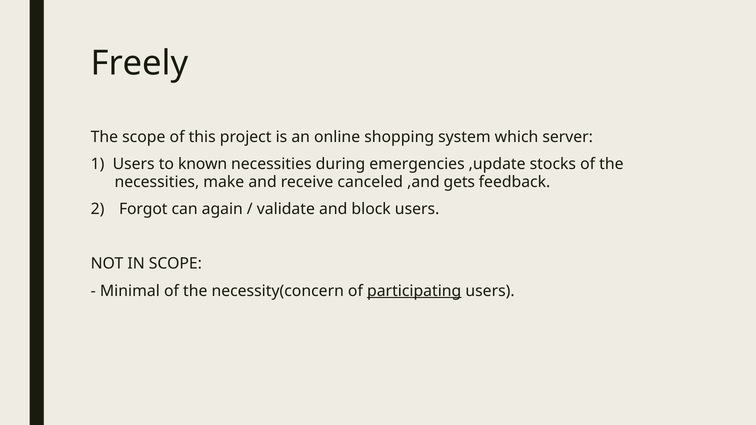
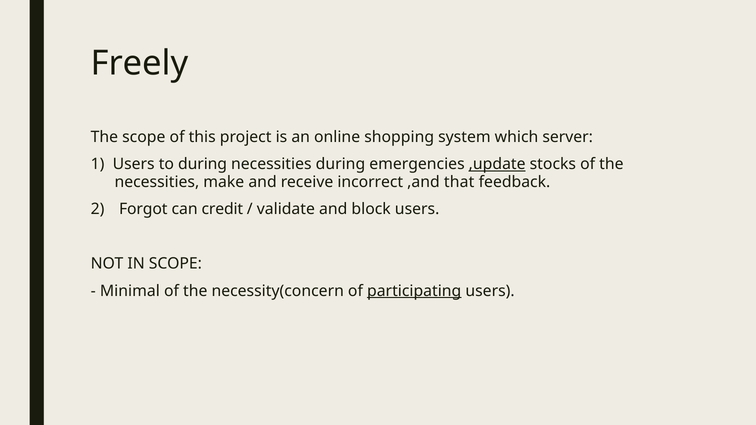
to known: known -> during
,update underline: none -> present
canceled: canceled -> incorrect
gets: gets -> that
again: again -> credit
